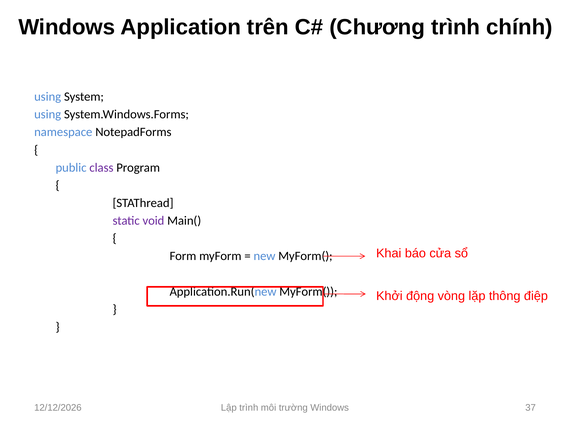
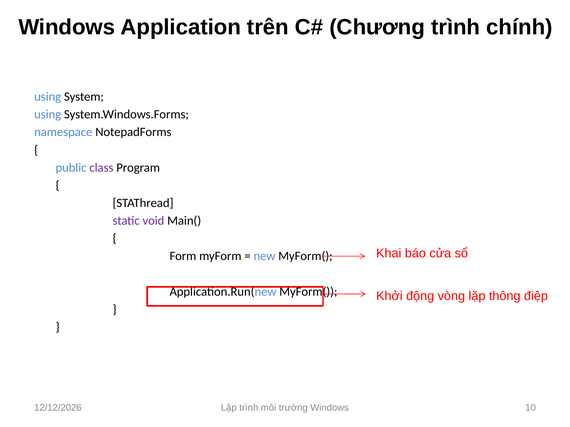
37: 37 -> 10
